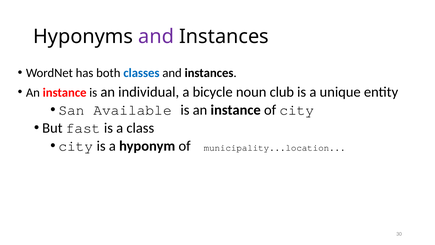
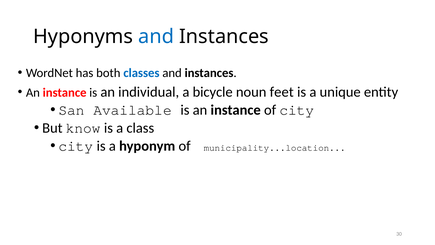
and at (156, 37) colour: purple -> blue
club: club -> feet
fast: fast -> know
